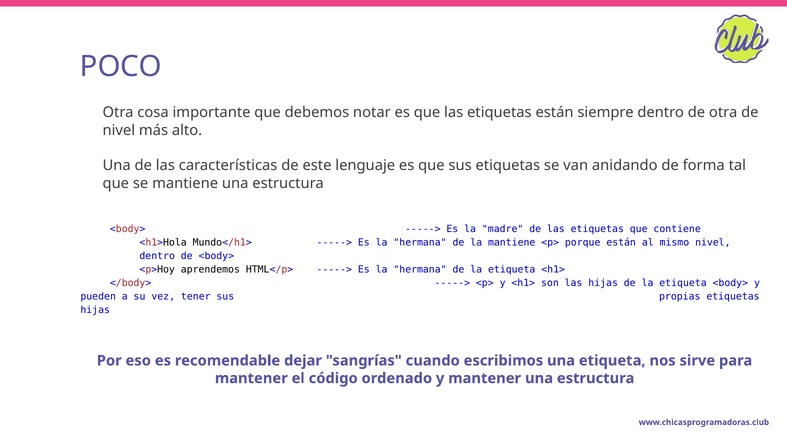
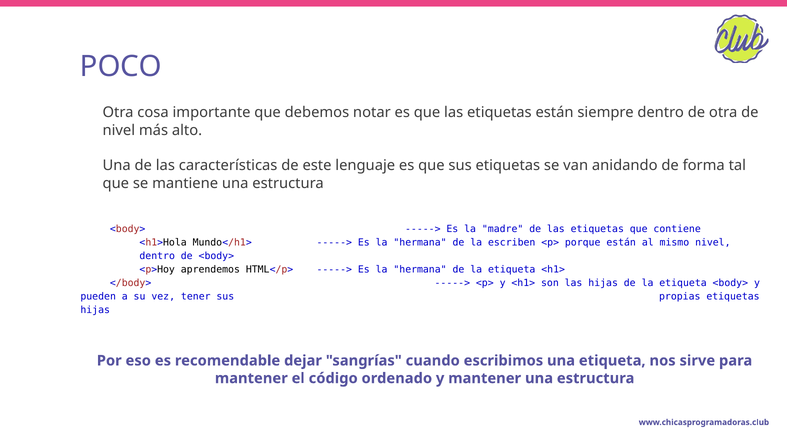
la mantiene: mantiene -> escriben
